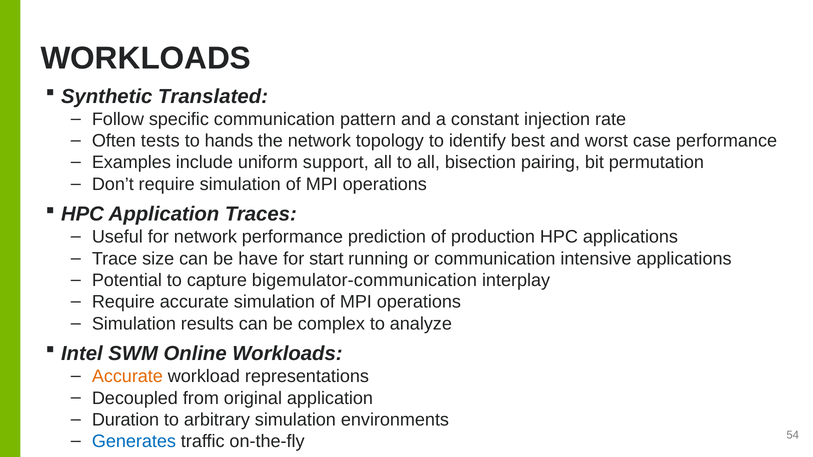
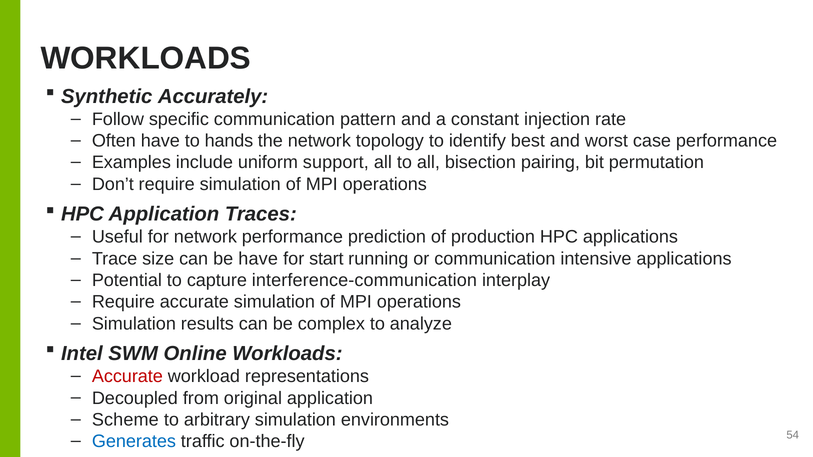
Translated: Translated -> Accurately
Often tests: tests -> have
bigemulator-communication: bigemulator-communication -> interference-communication
Accurate at (127, 377) colour: orange -> red
Duration: Duration -> Scheme
